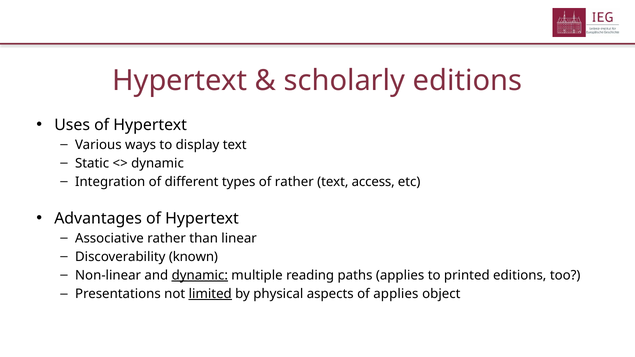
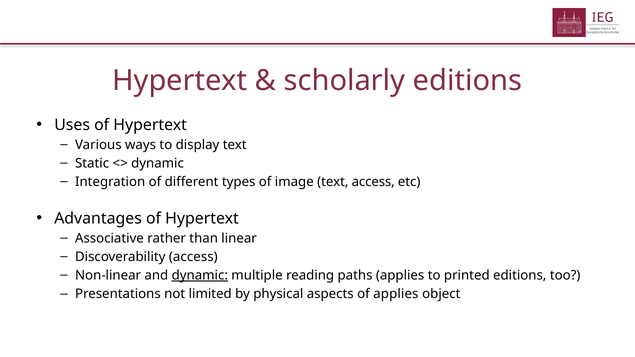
of rather: rather -> image
Discoverability known: known -> access
limited underline: present -> none
